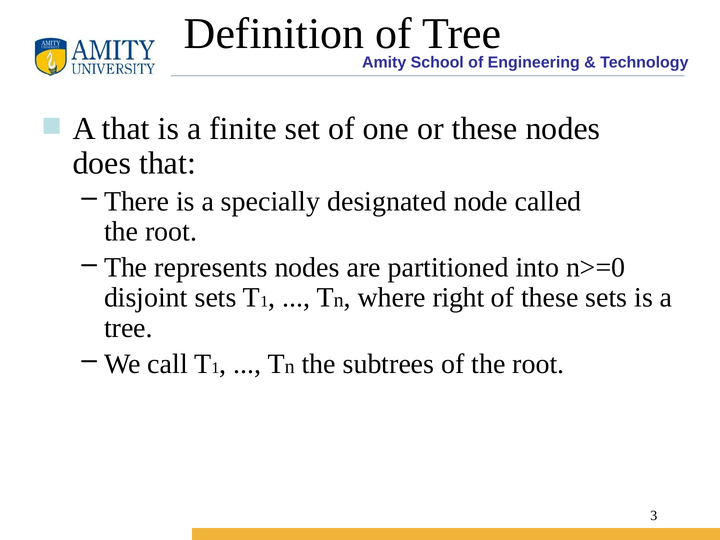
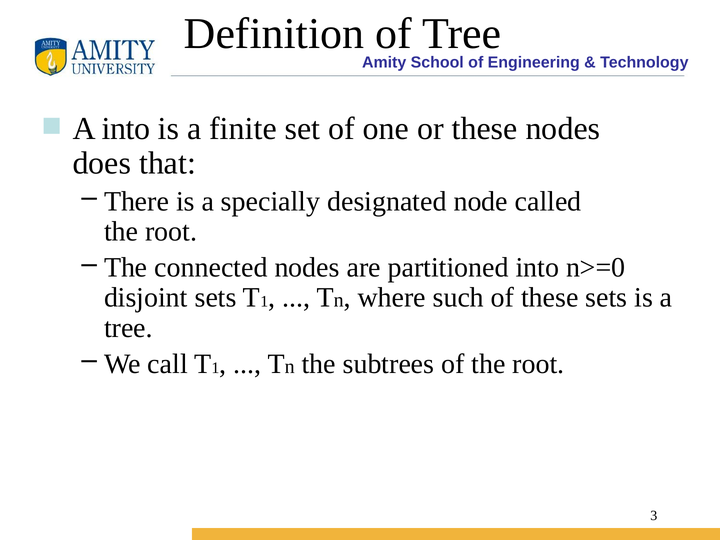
A that: that -> into
represents: represents -> connected
right: right -> such
